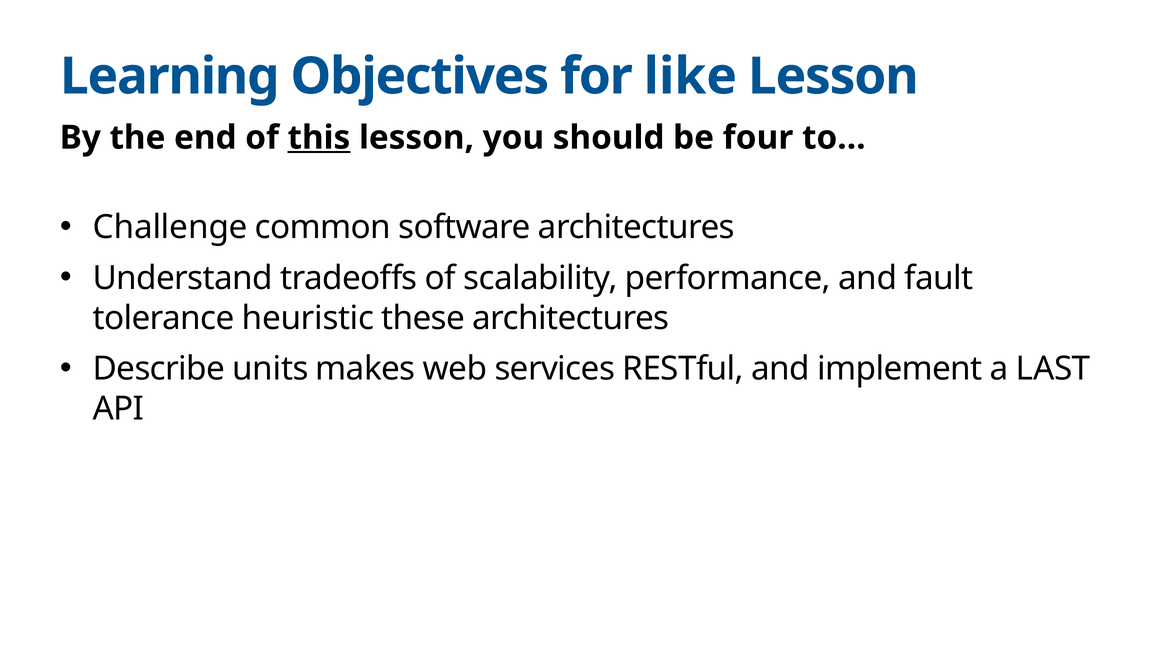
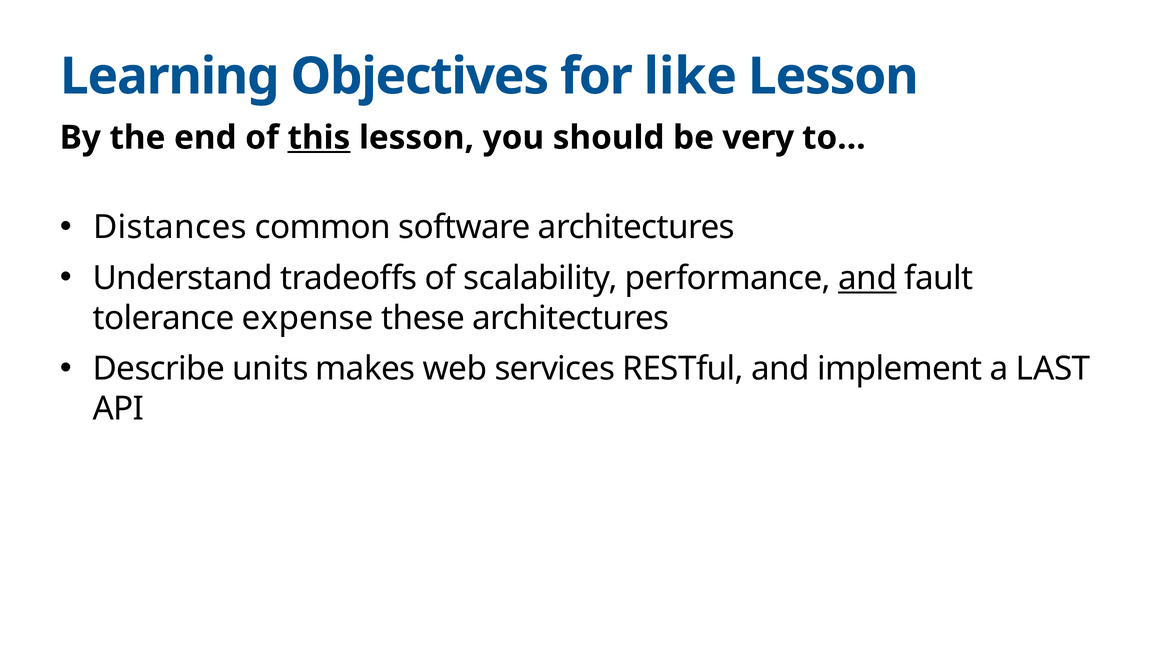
four: four -> very
Challenge: Challenge -> Distances
and at (868, 278) underline: none -> present
heuristic: heuristic -> expense
